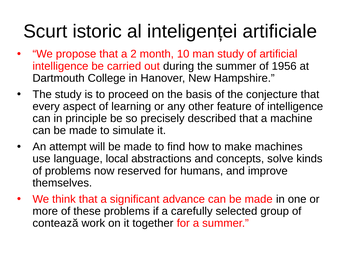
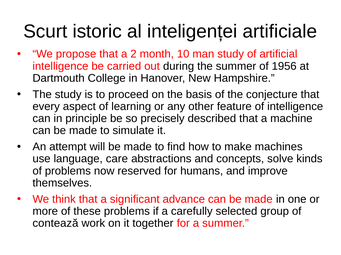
local: local -> care
